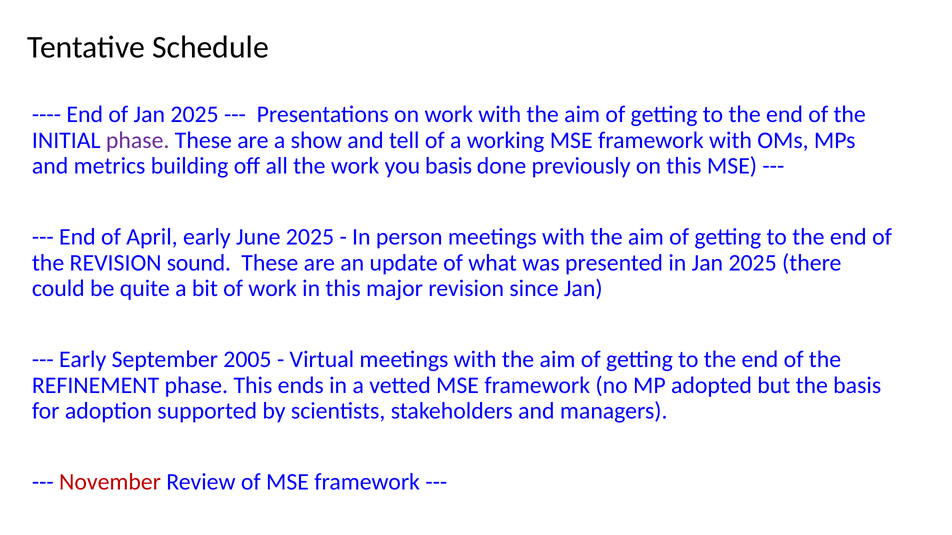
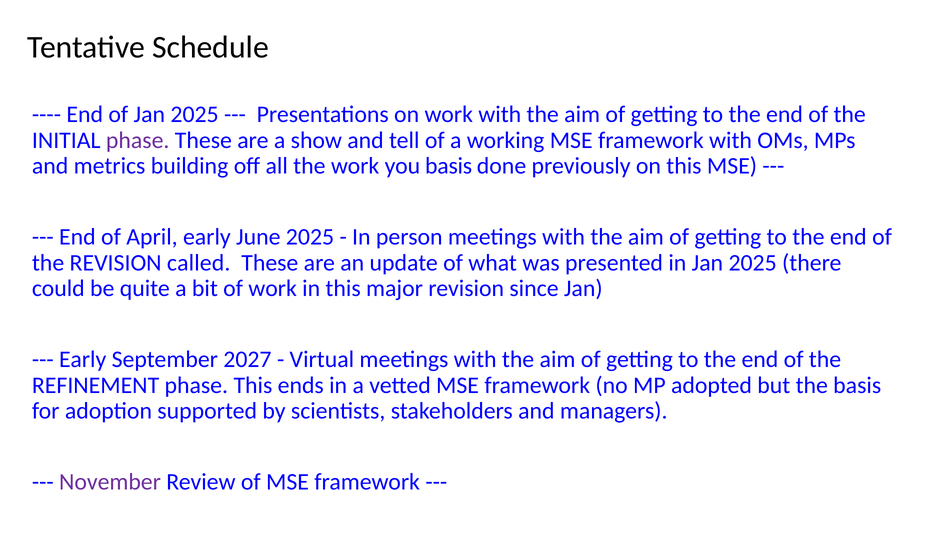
sound: sound -> called
2005: 2005 -> 2027
November colour: red -> purple
